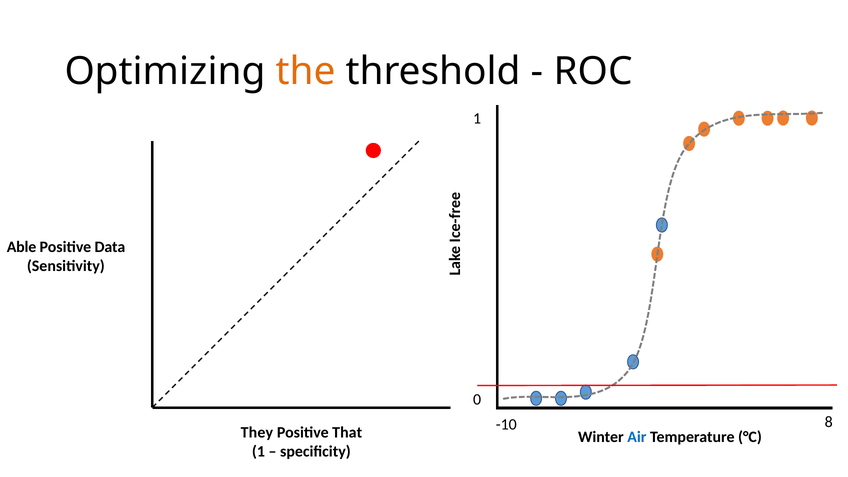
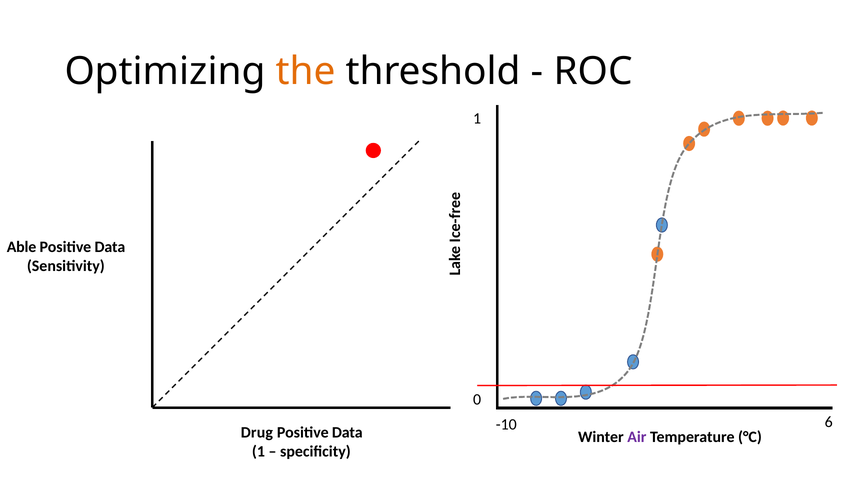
8: 8 -> 6
They: They -> Drug
That at (347, 433): That -> Data
Air colour: blue -> purple
